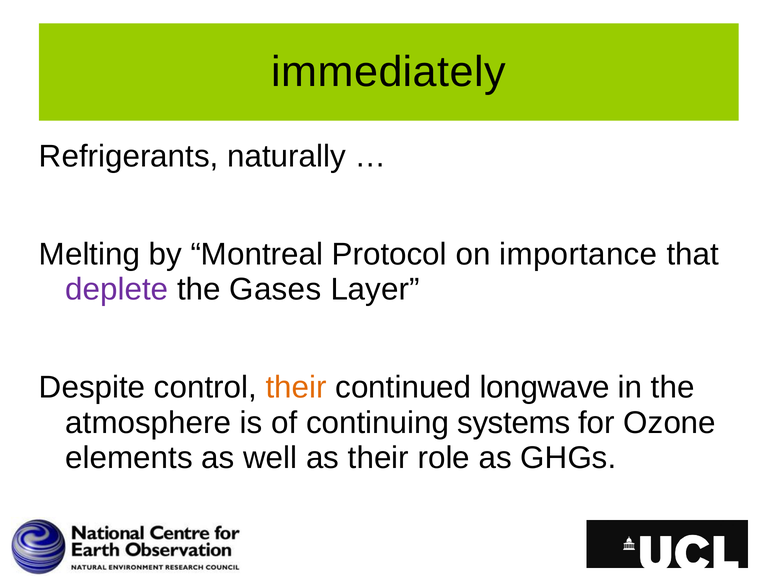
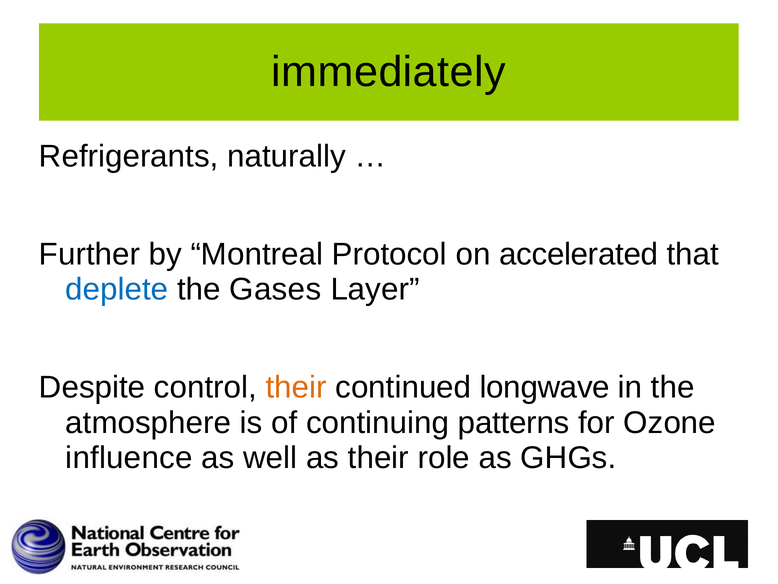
Melting: Melting -> Further
importance: importance -> accelerated
deplete colour: purple -> blue
systems: systems -> patterns
elements: elements -> influence
